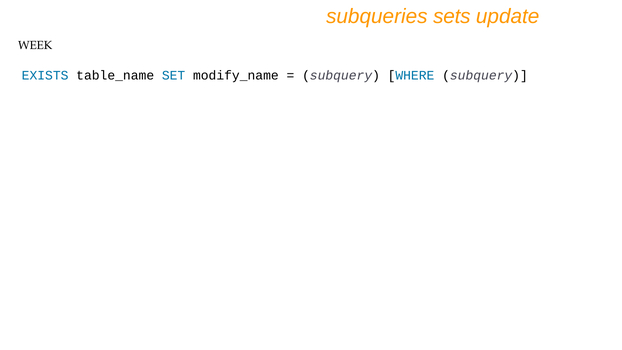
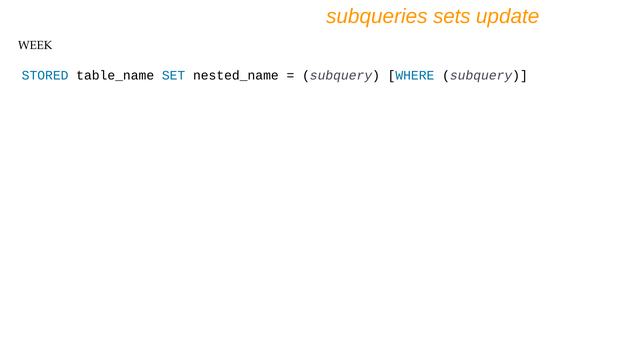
EXISTS: EXISTS -> STORED
modify_name: modify_name -> nested_name
